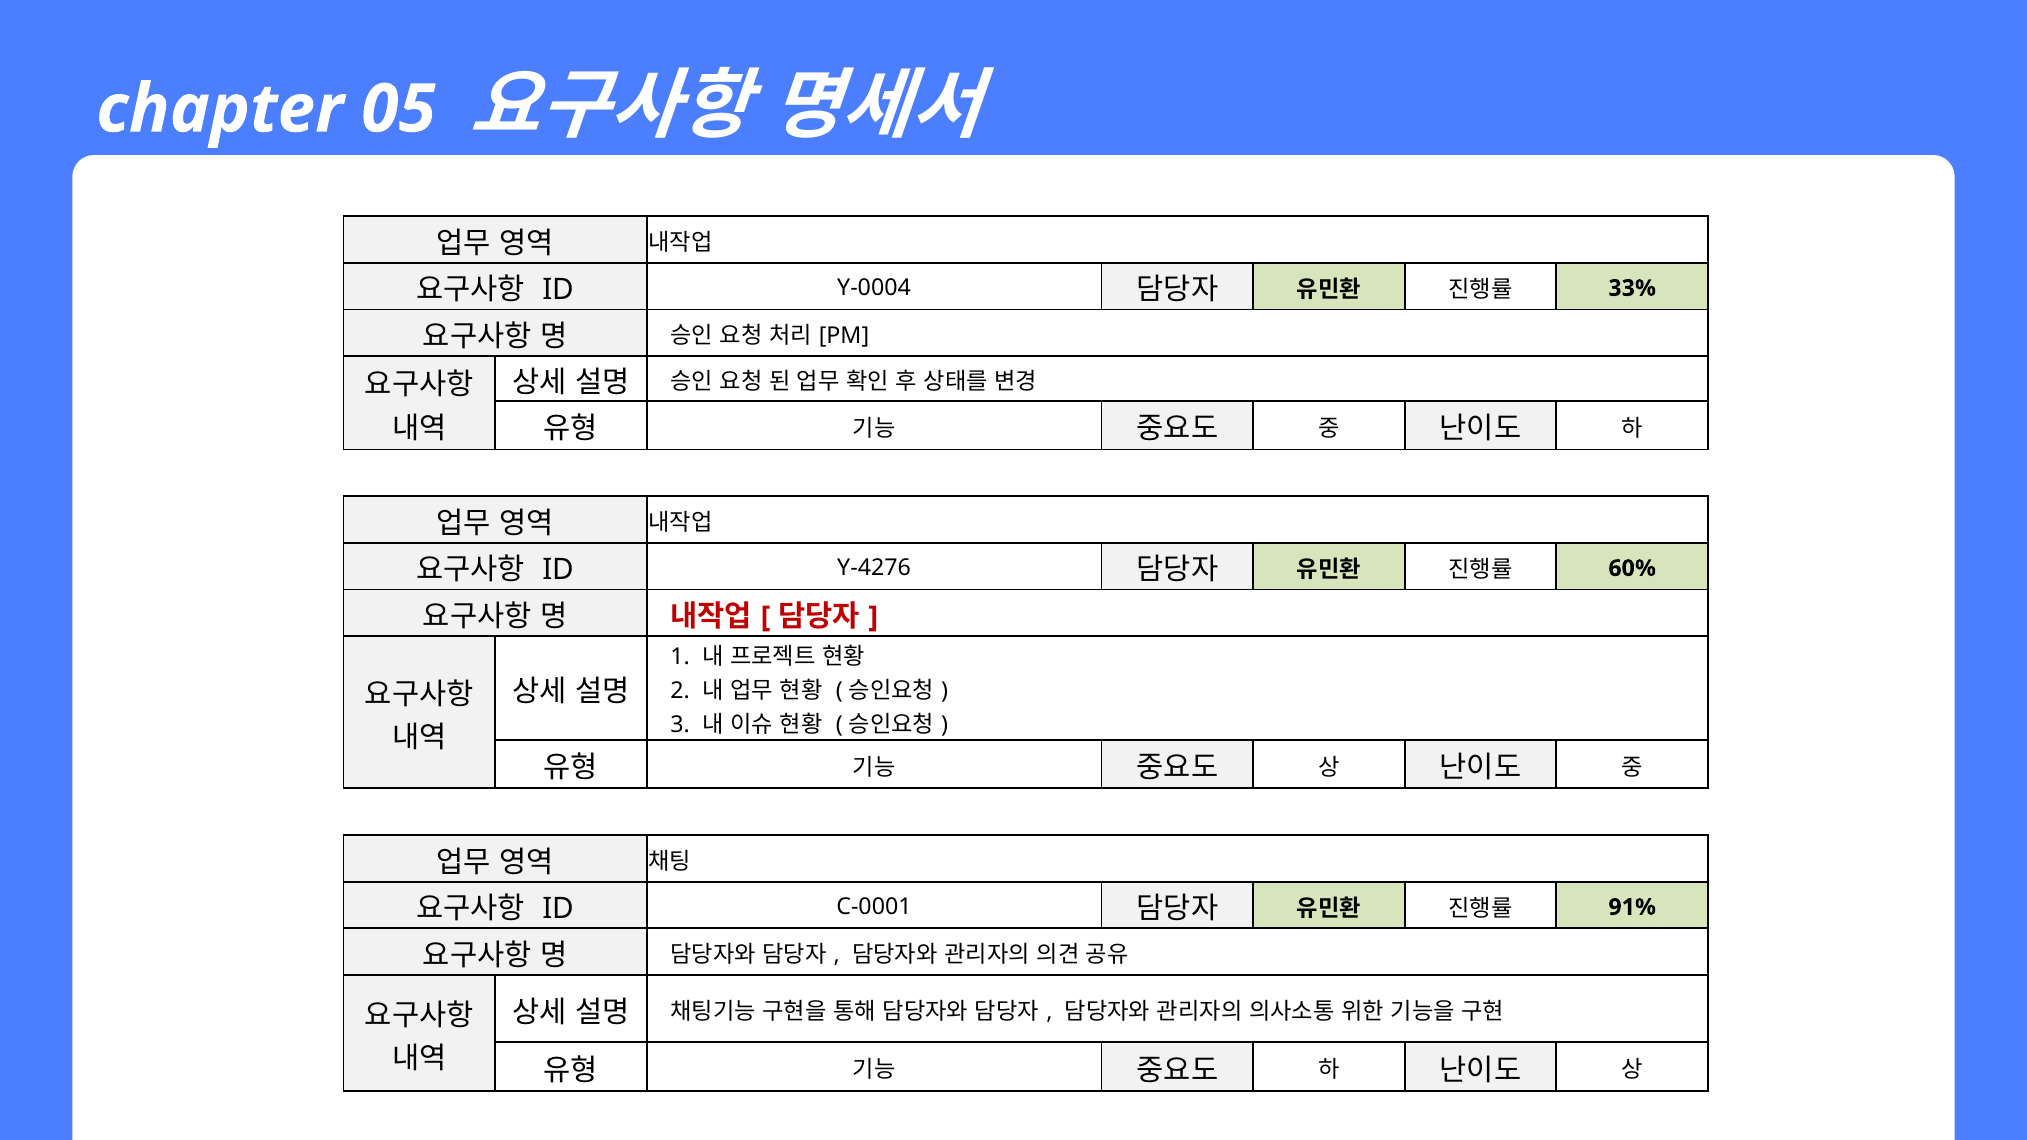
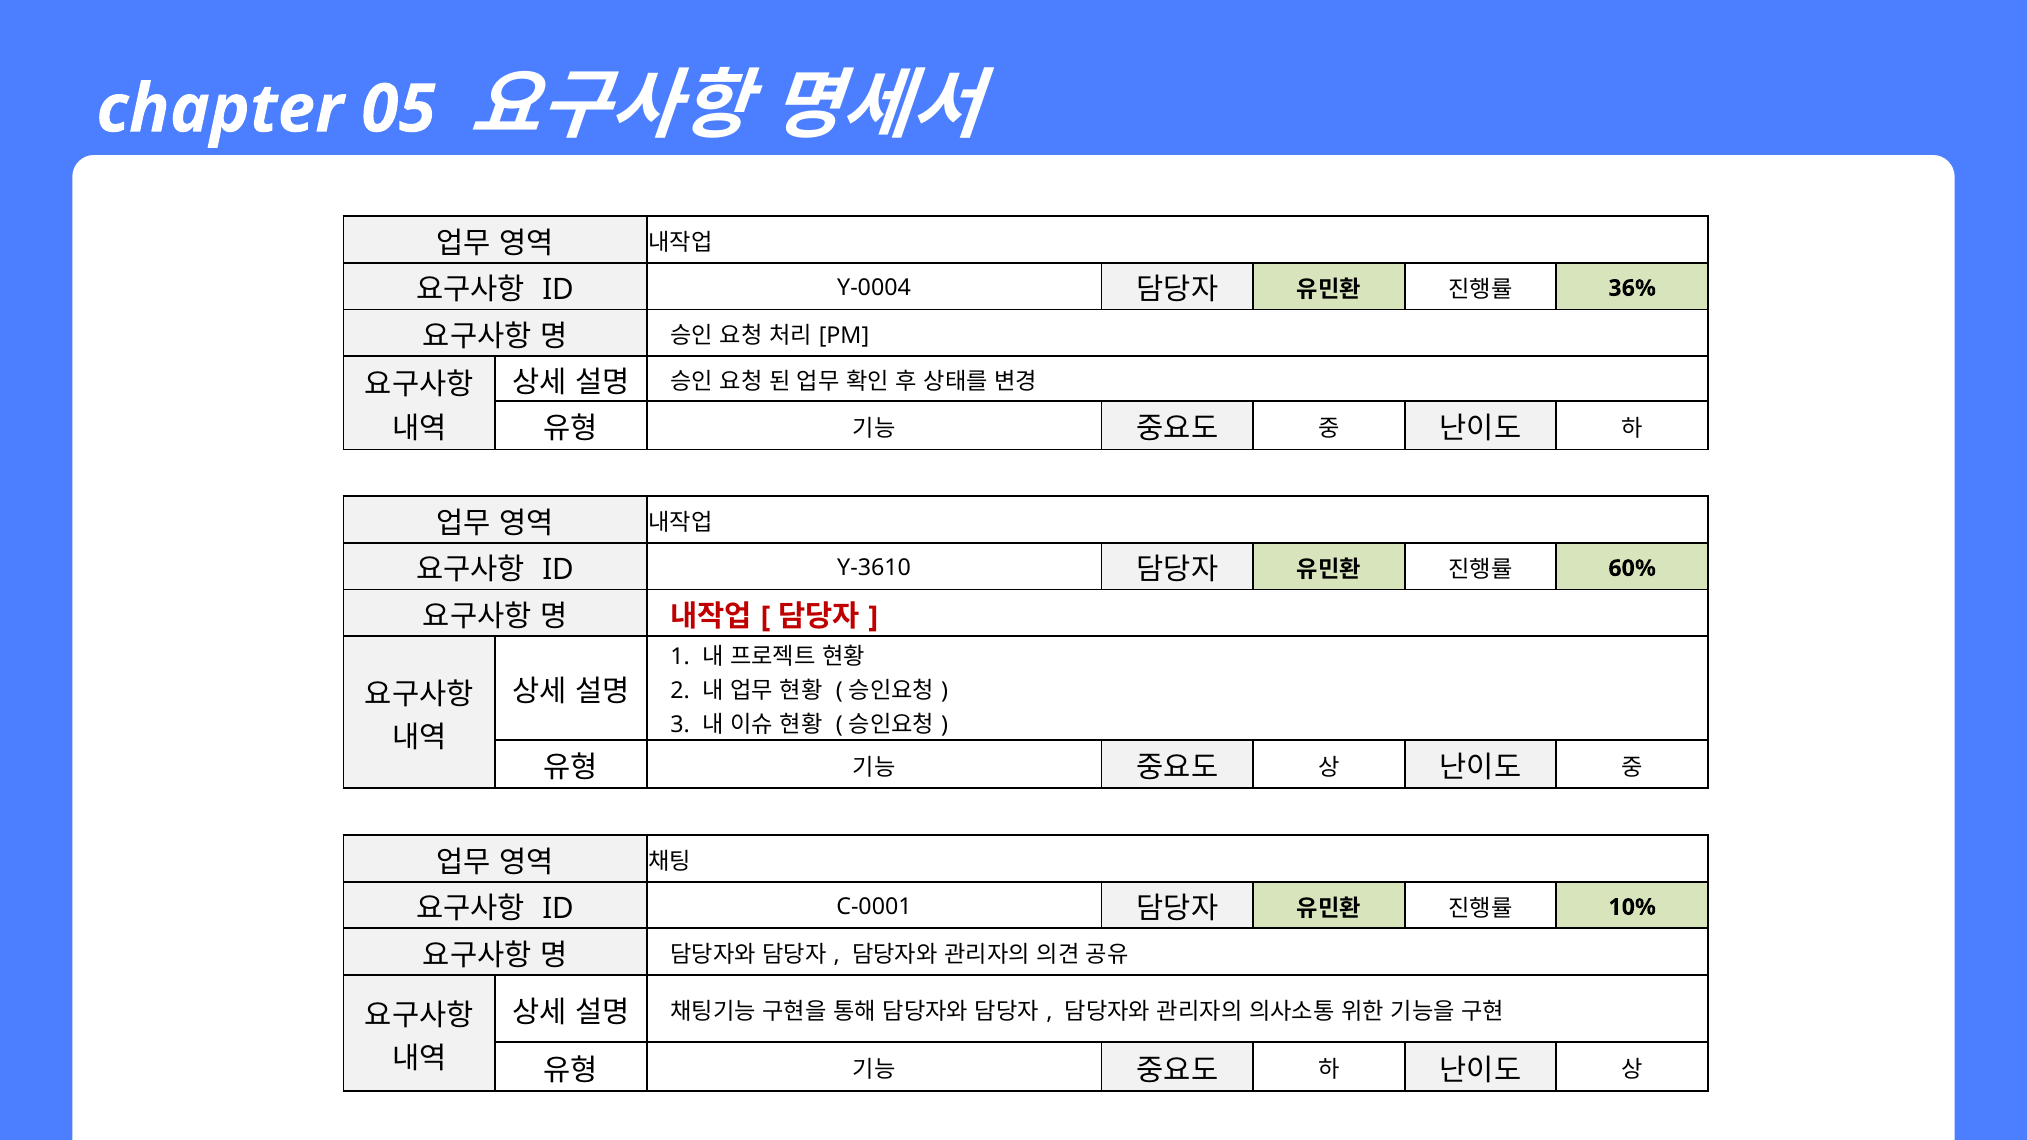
33%: 33% -> 36%
Y-4276: Y-4276 -> Y-3610
91%: 91% -> 10%
